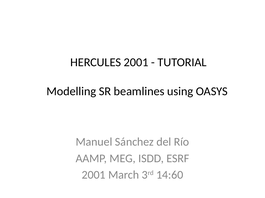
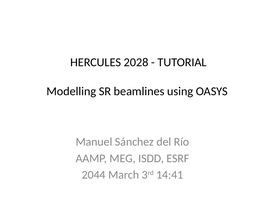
HERCULES 2001: 2001 -> 2028
2001 at (94, 175): 2001 -> 2044
14:60: 14:60 -> 14:41
